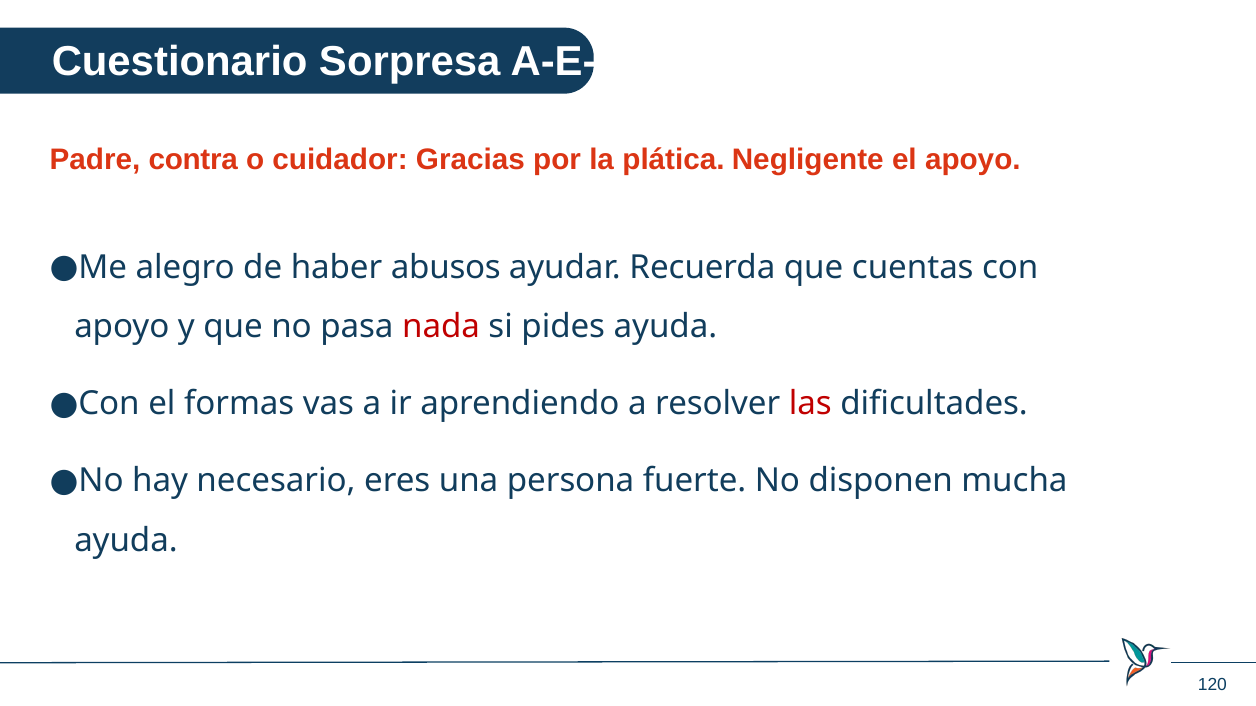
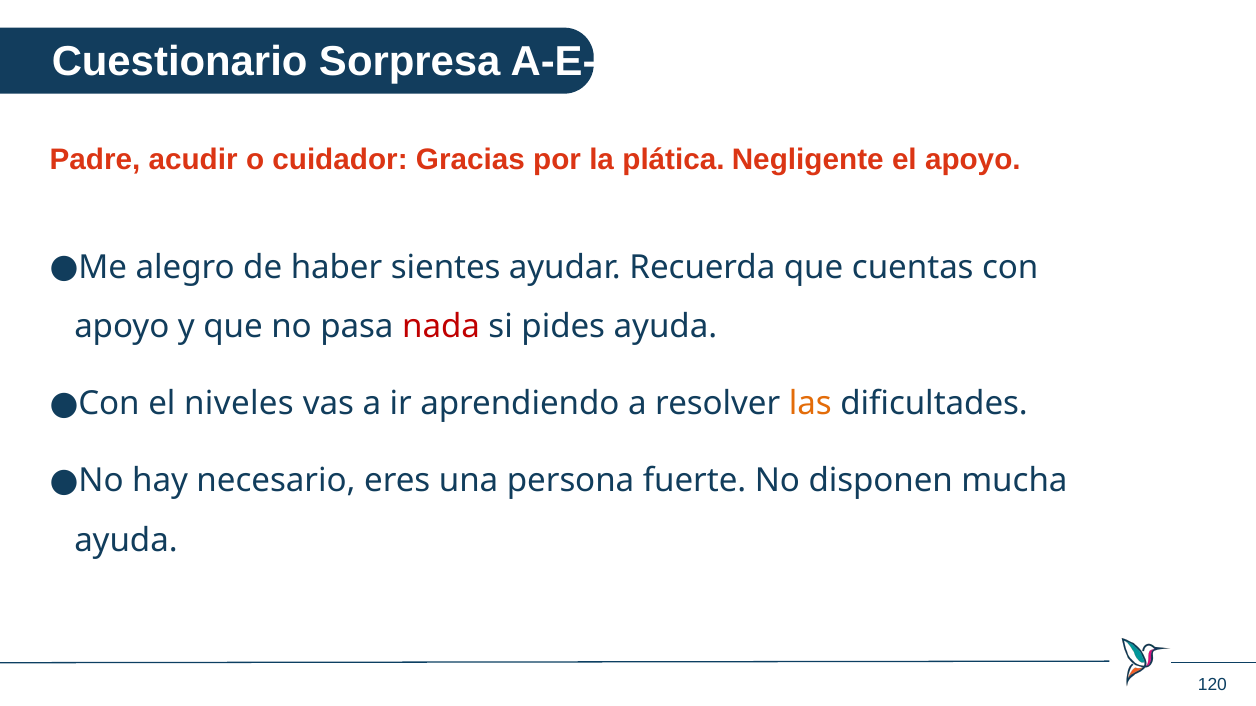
contra: contra -> acudir
abusos: abusos -> sientes
formas: formas -> niveles
las colour: red -> orange
